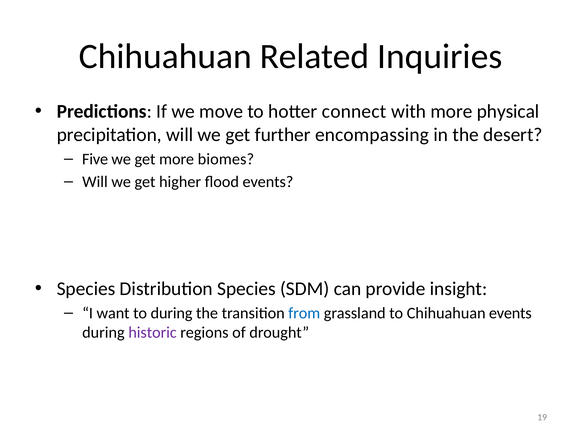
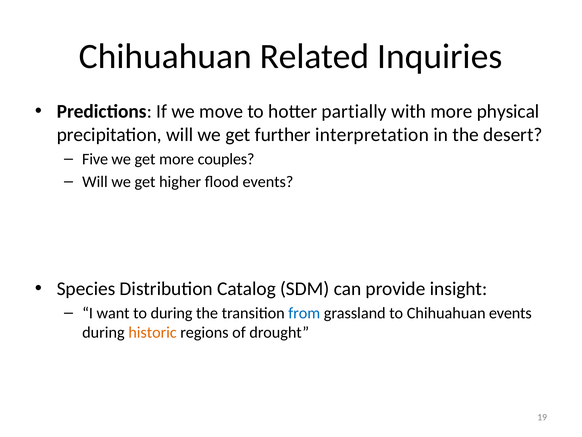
connect: connect -> partially
encompassing: encompassing -> interpretation
biomes: biomes -> couples
Distribution Species: Species -> Catalog
historic colour: purple -> orange
